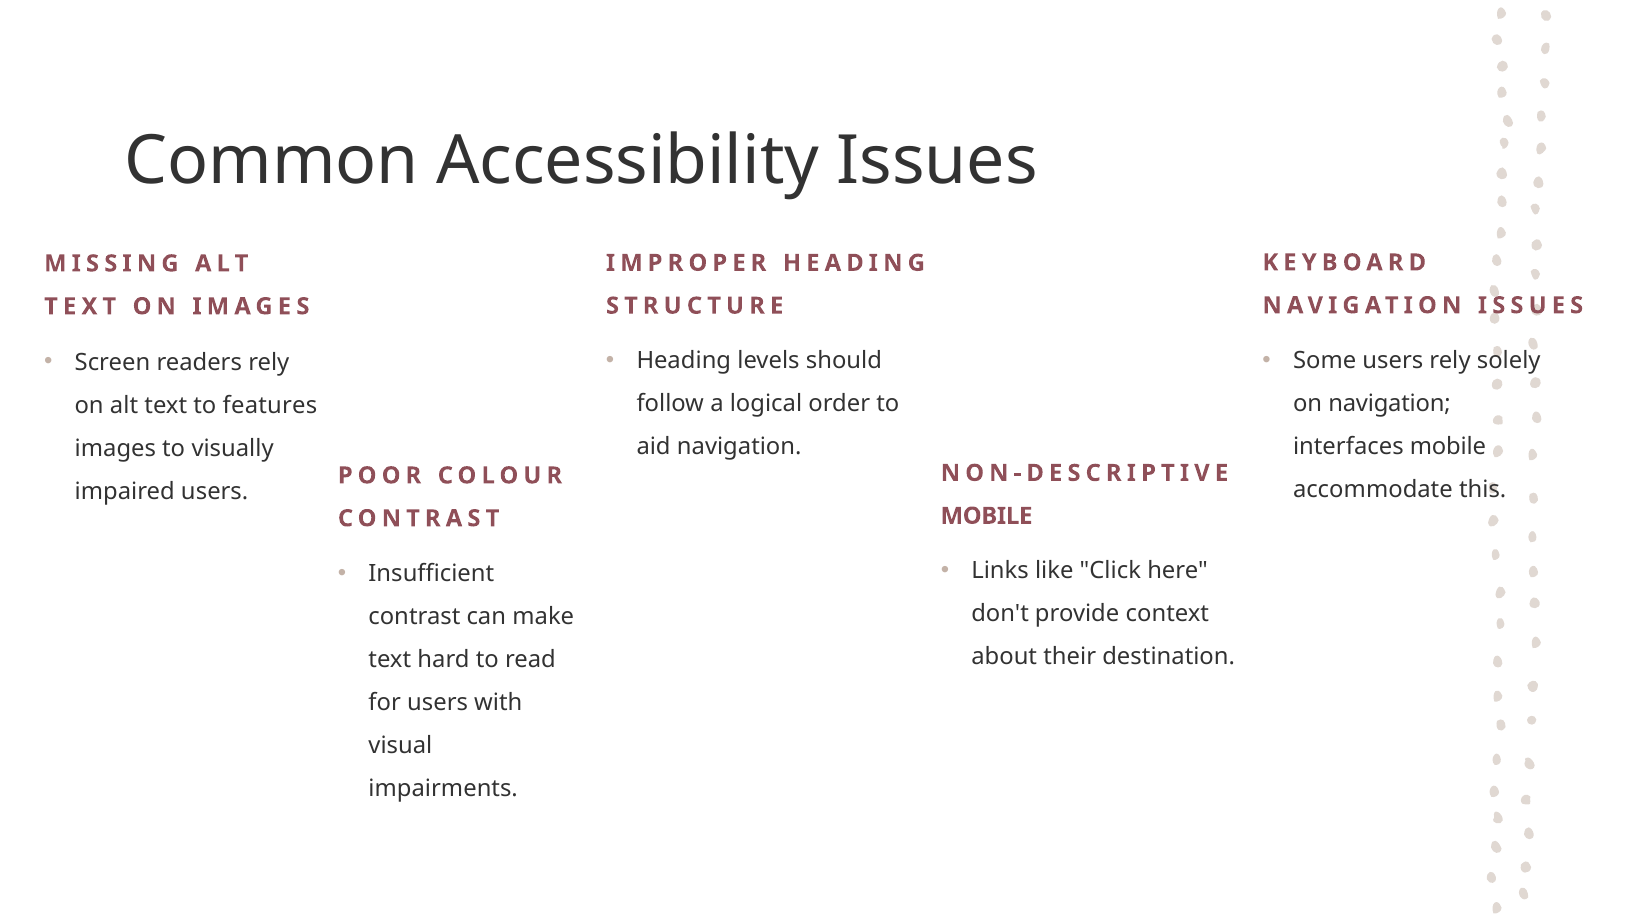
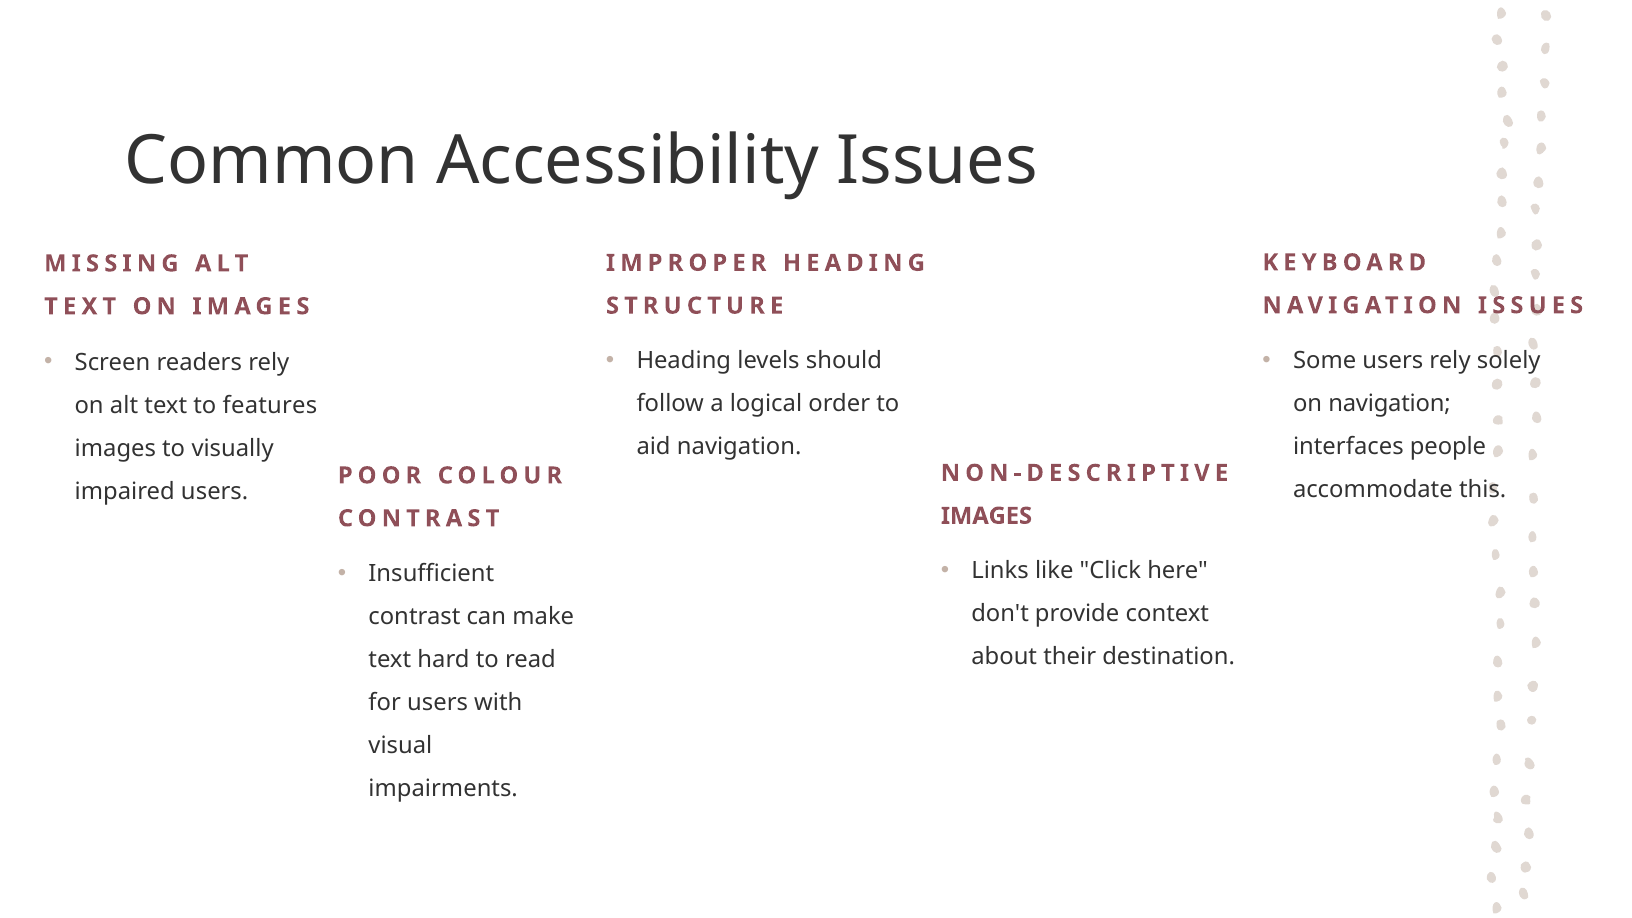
interfaces mobile: mobile -> people
MOBILE at (987, 516): MOBILE -> IMAGES
